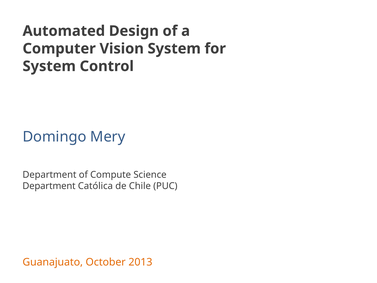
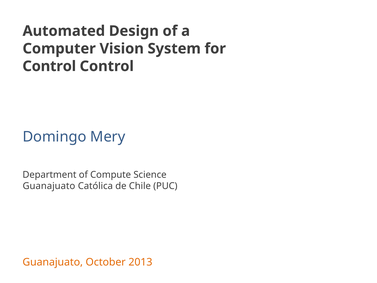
System at (49, 66): System -> Control
Department at (49, 186): Department -> Guanajuato
